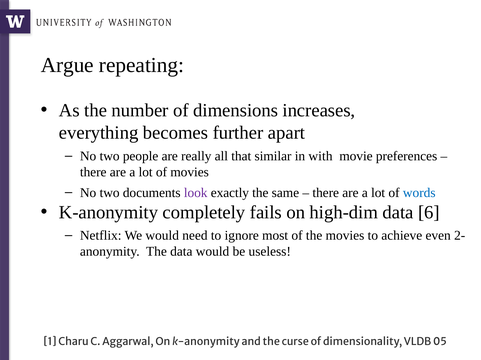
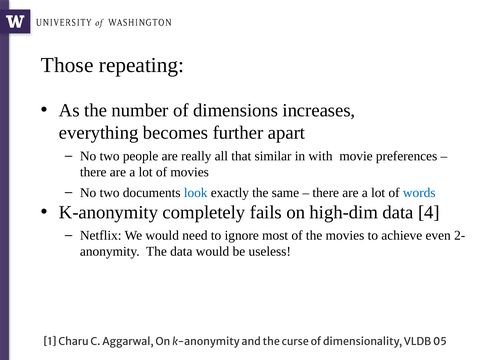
Argue: Argue -> Those
look colour: purple -> blue
6: 6 -> 4
